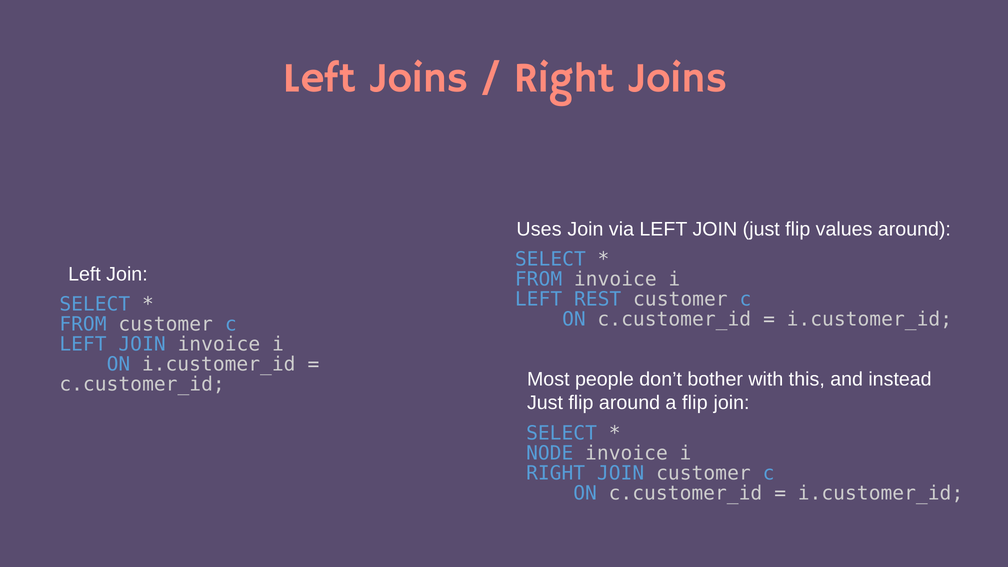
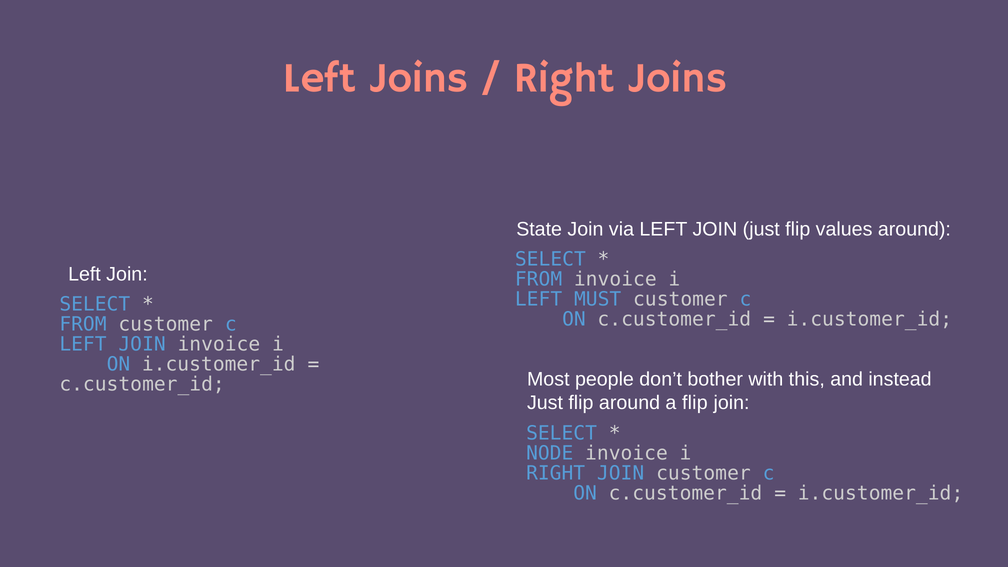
Uses: Uses -> State
REST: REST -> MUST
